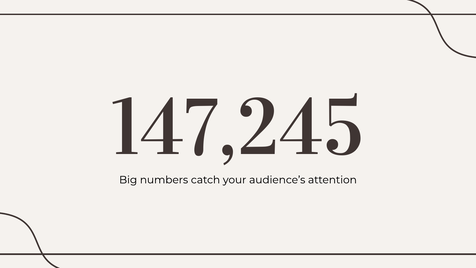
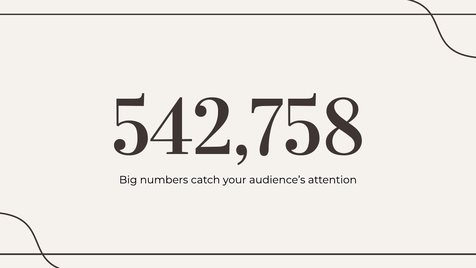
147,245: 147,245 -> 542,758
